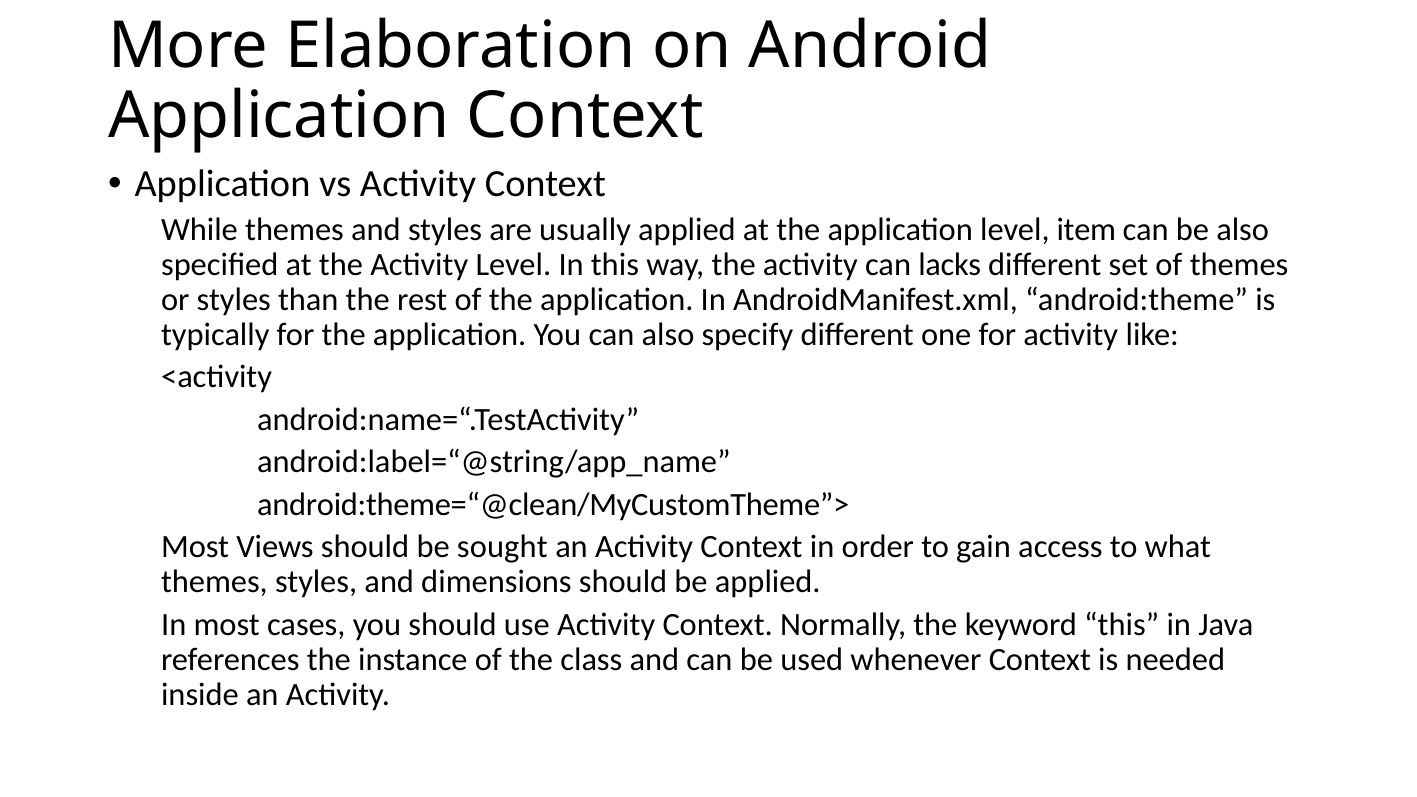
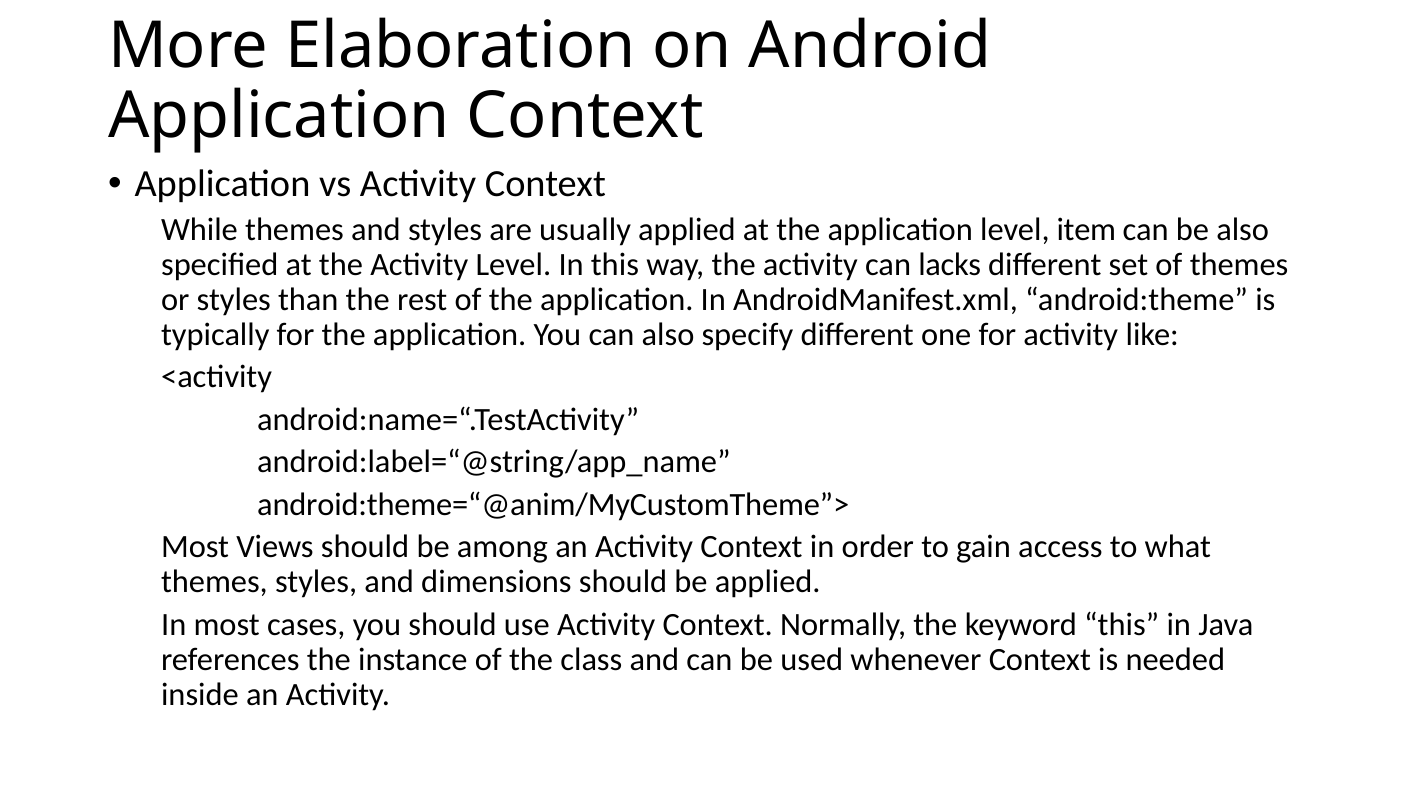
android:theme=“@clean/MyCustomTheme”>: android:theme=“@clean/MyCustomTheme”> -> android:theme=“@anim/MyCustomTheme”>
sought: sought -> among
